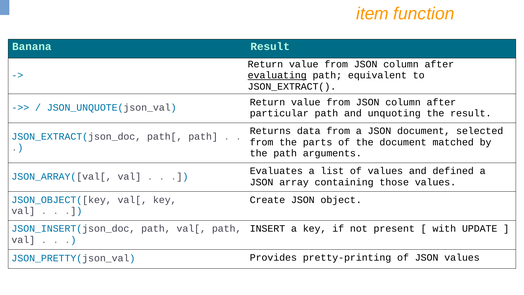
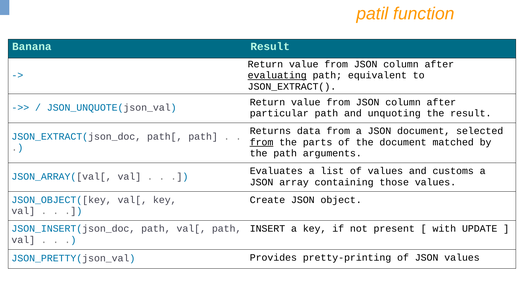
item: item -> patil
from at (262, 142) underline: none -> present
defined: defined -> customs
